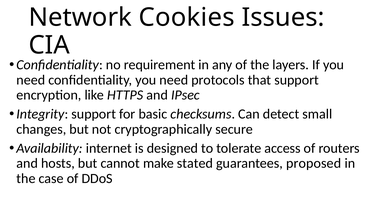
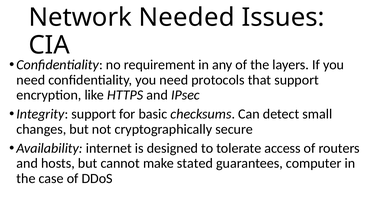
Cookies: Cookies -> Needed
proposed: proposed -> computer
